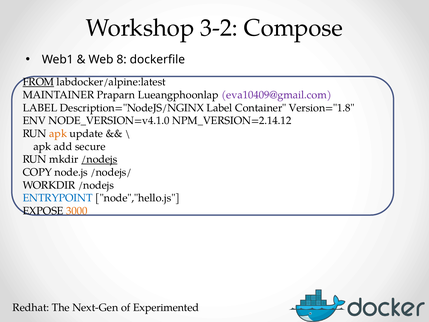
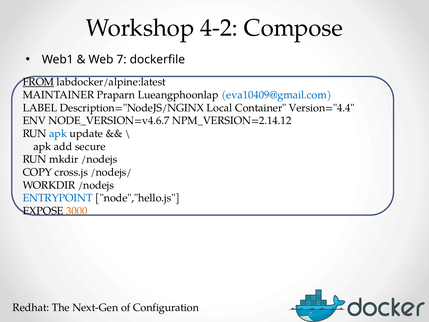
3-2: 3-2 -> 4-2
8: 8 -> 7
eva10409@gmail.com colour: purple -> blue
Description="NodeJS/NGINX Label: Label -> Local
Version="1.8: Version="1.8 -> Version="4.4
NODE_VERSION=v4.1.0: NODE_VERSION=v4.1.0 -> NODE_VERSION=v4.6.7
apk at (58, 134) colour: orange -> blue
/nodejs at (99, 159) underline: present -> none
node.js: node.js -> cross.js
Experimented: Experimented -> Configuration
